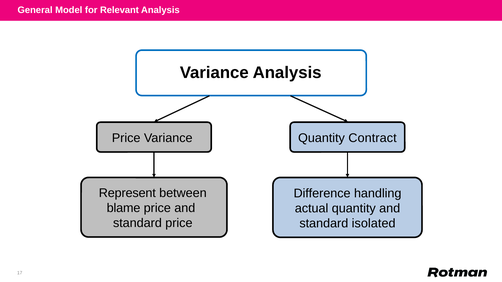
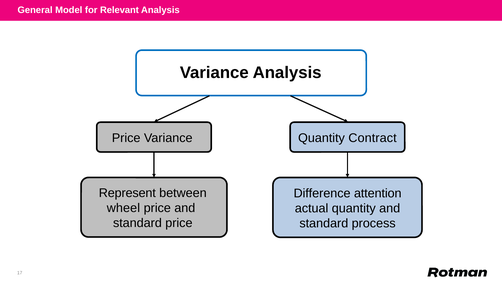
handling: handling -> attention
blame: blame -> wheel
isolated: isolated -> process
